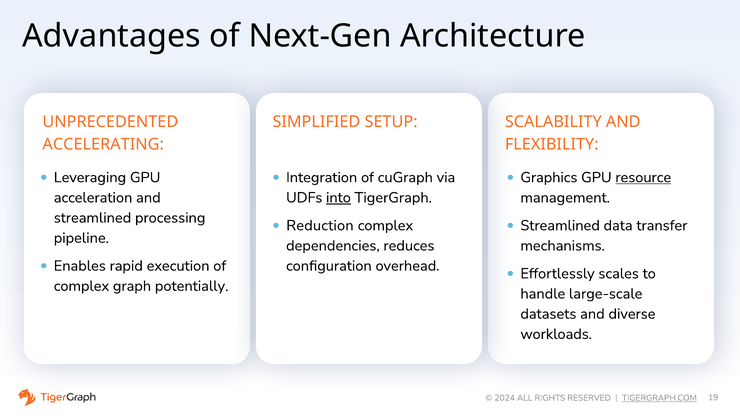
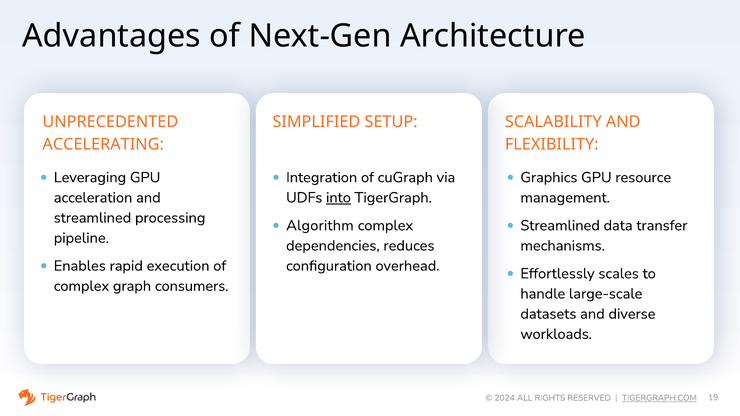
resource underline: present -> none
Reduction: Reduction -> Algorithm
potentially: potentially -> consumers
